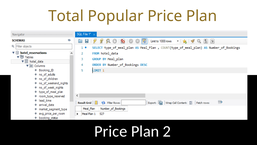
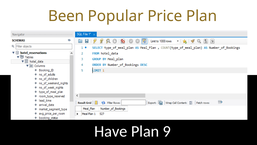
Total: Total -> Been
Price at (111, 131): Price -> Have
2: 2 -> 9
